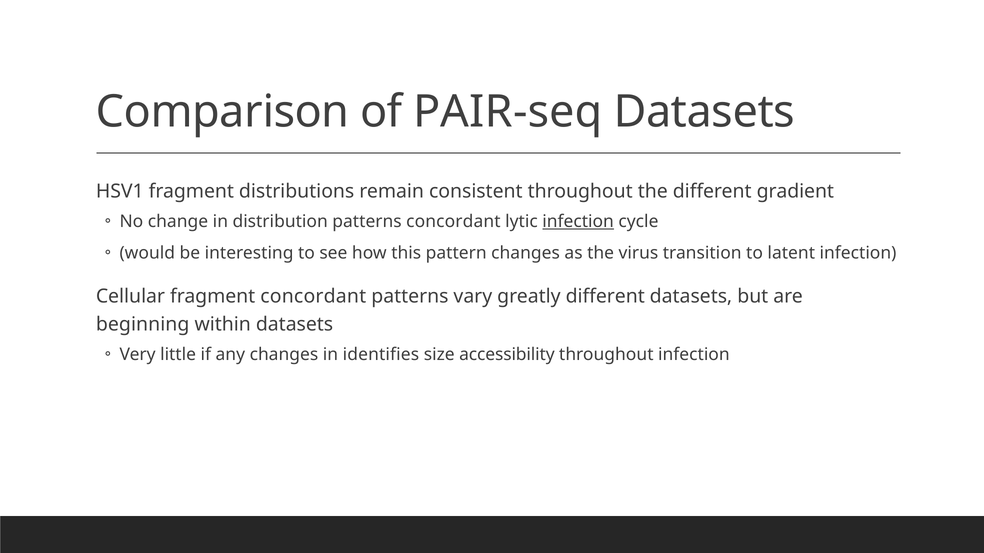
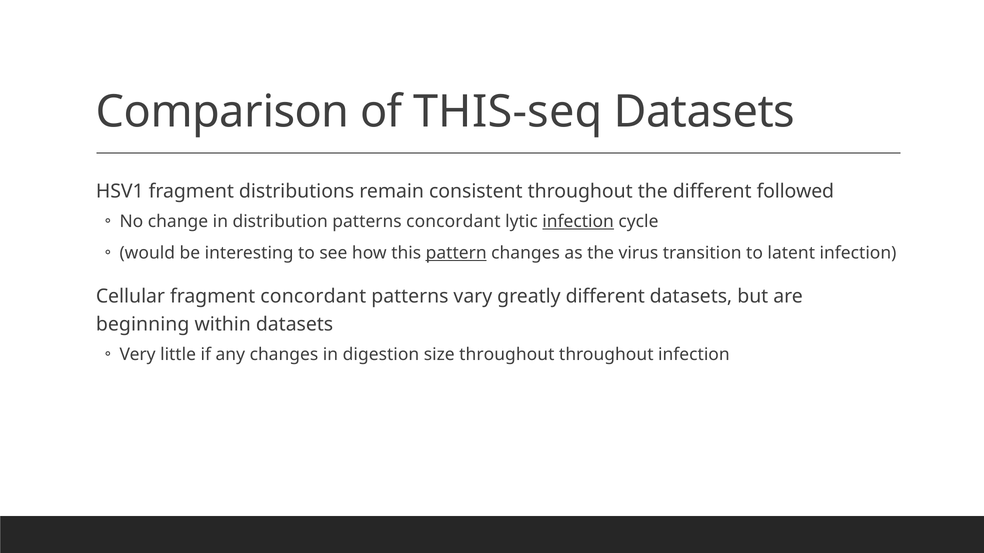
PAIR-seq: PAIR-seq -> THIS-seq
gradient: gradient -> followed
pattern underline: none -> present
identifies: identifies -> digestion
size accessibility: accessibility -> throughout
